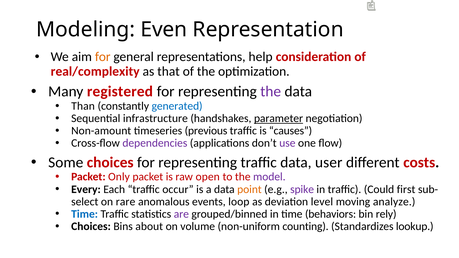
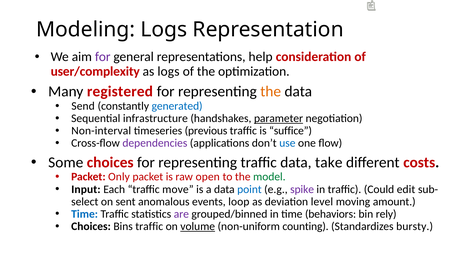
Modeling Even: Even -> Logs
for at (103, 57) colour: orange -> purple
real/complexity: real/complexity -> user/complexity
as that: that -> logs
the at (271, 92) colour: purple -> orange
Than: Than -> Send
Non-amount: Non-amount -> Non-interval
causes: causes -> suffice
use colour: purple -> blue
user: user -> take
model colour: purple -> green
Every: Every -> Input
occur: occur -> move
point colour: orange -> blue
first: first -> edit
rare: rare -> sent
analyze: analyze -> amount
Bins about: about -> traffic
volume underline: none -> present
lookup: lookup -> bursty
